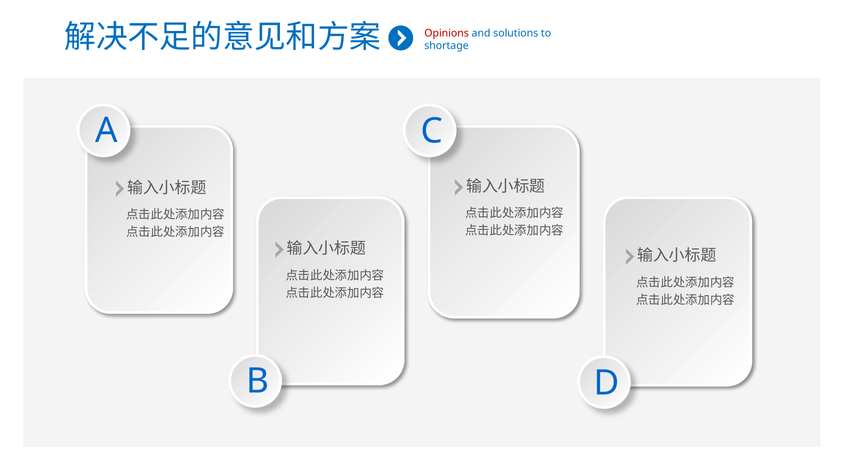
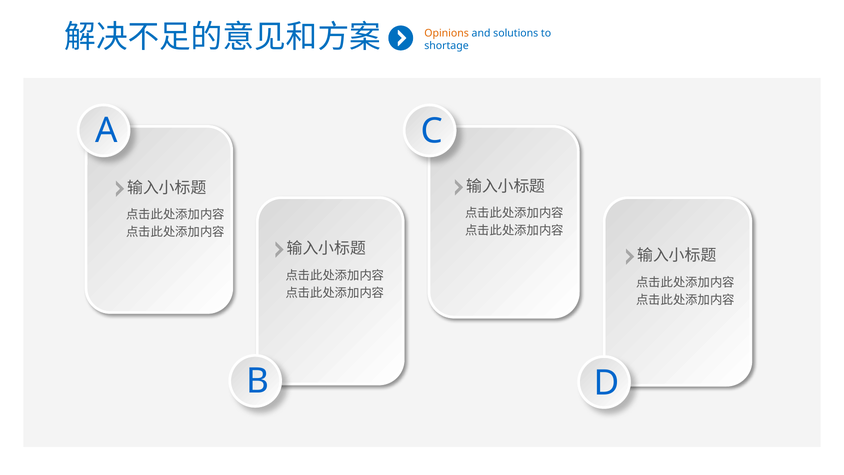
Opinions colour: red -> orange
